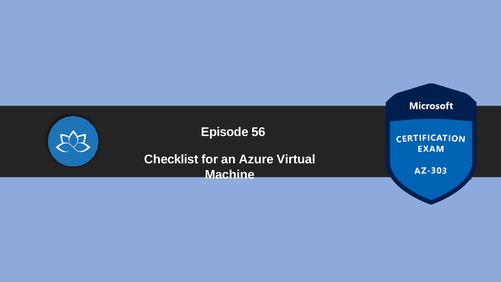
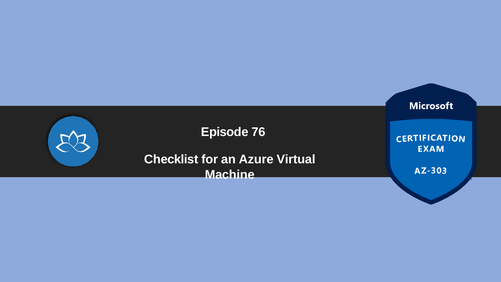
56: 56 -> 76
